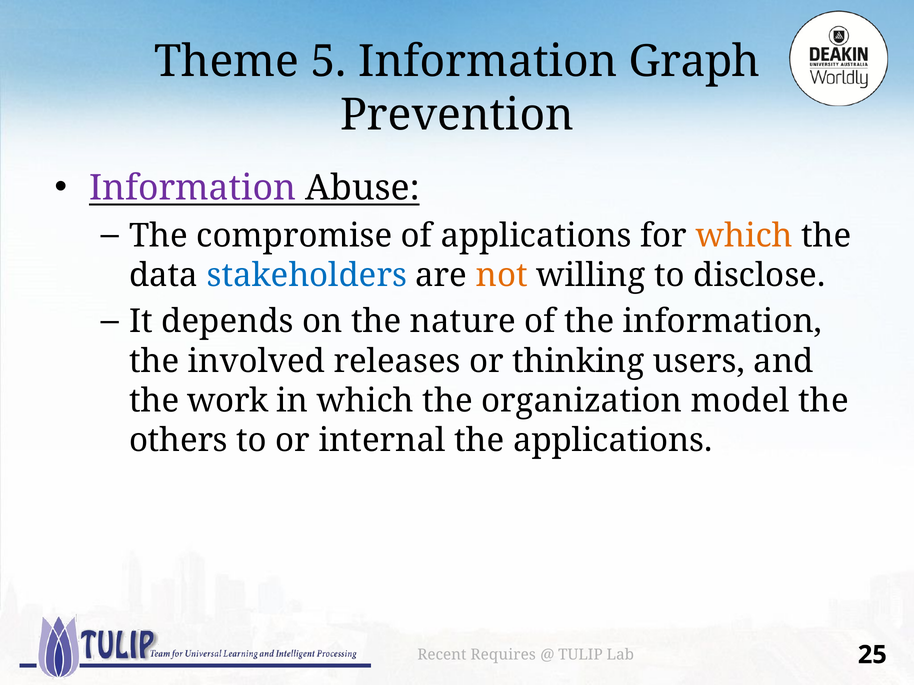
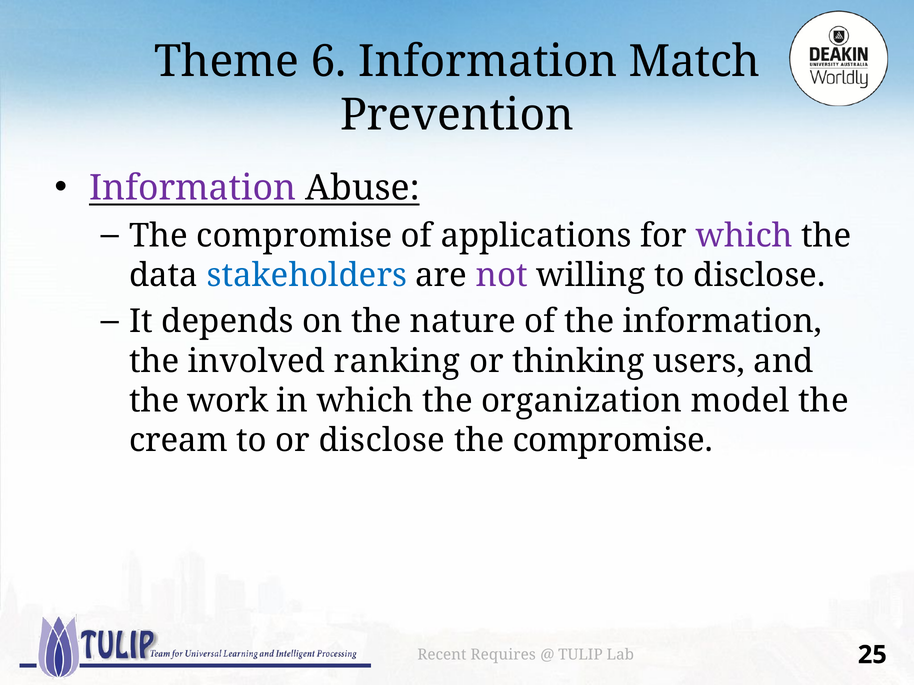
5: 5 -> 6
Graph: Graph -> Match
which at (744, 236) colour: orange -> purple
not colour: orange -> purple
releases: releases -> ranking
others: others -> cream
or internal: internal -> disclose
applications at (613, 441): applications -> compromise
